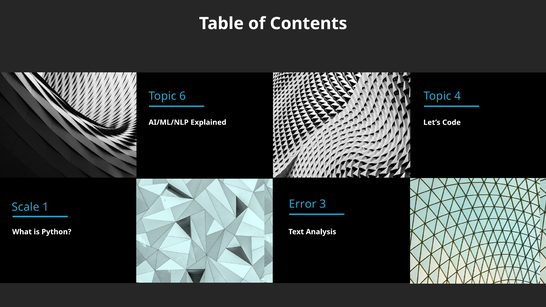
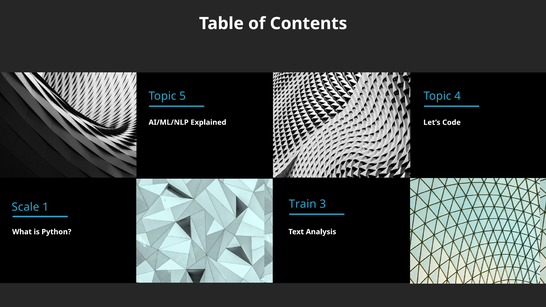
6: 6 -> 5
Error: Error -> Train
